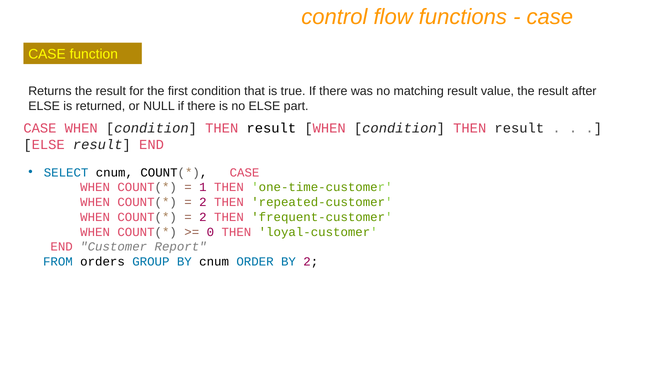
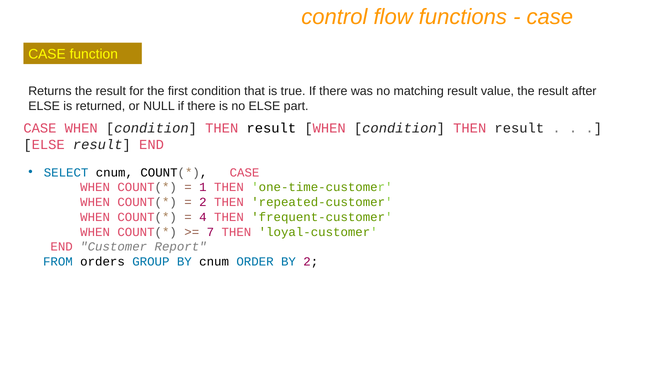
2 at (203, 217): 2 -> 4
0: 0 -> 7
